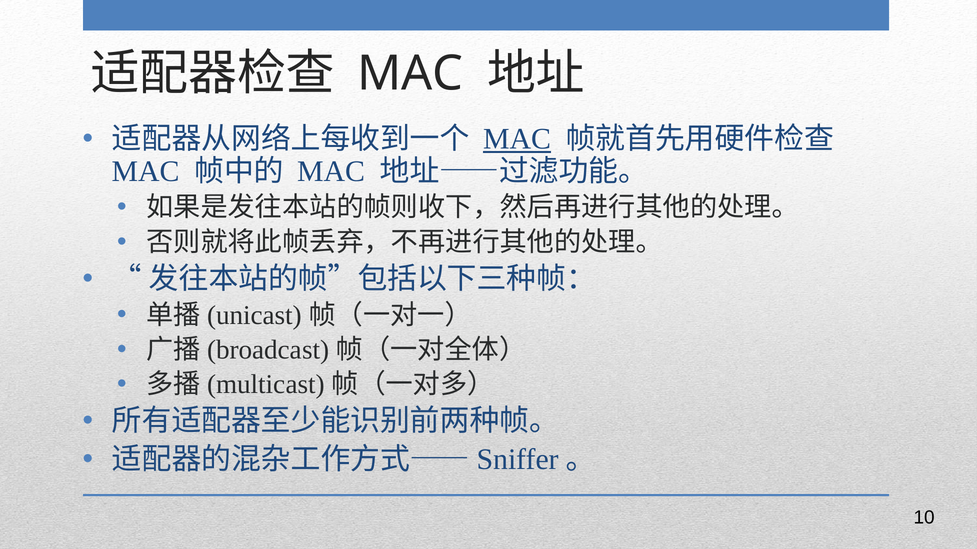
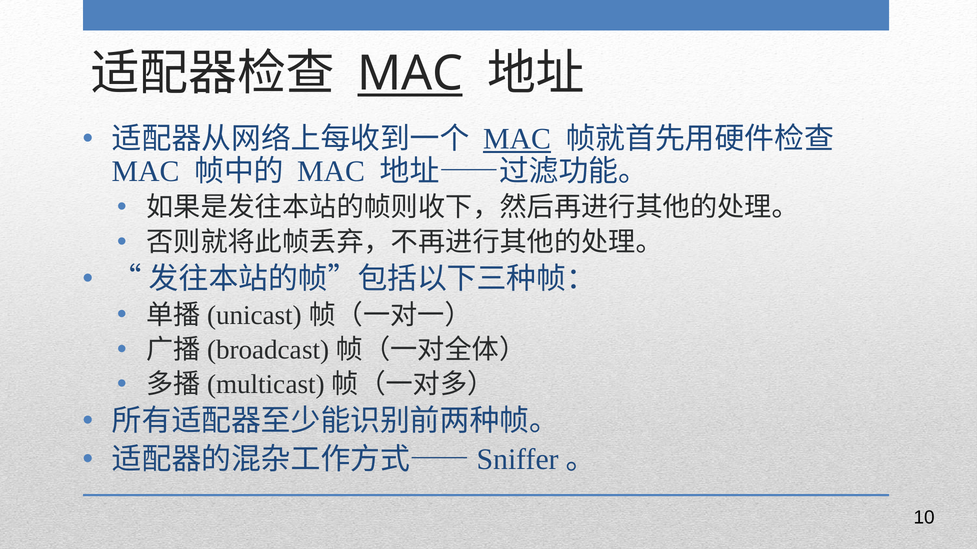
MAC at (410, 74) underline: none -> present
